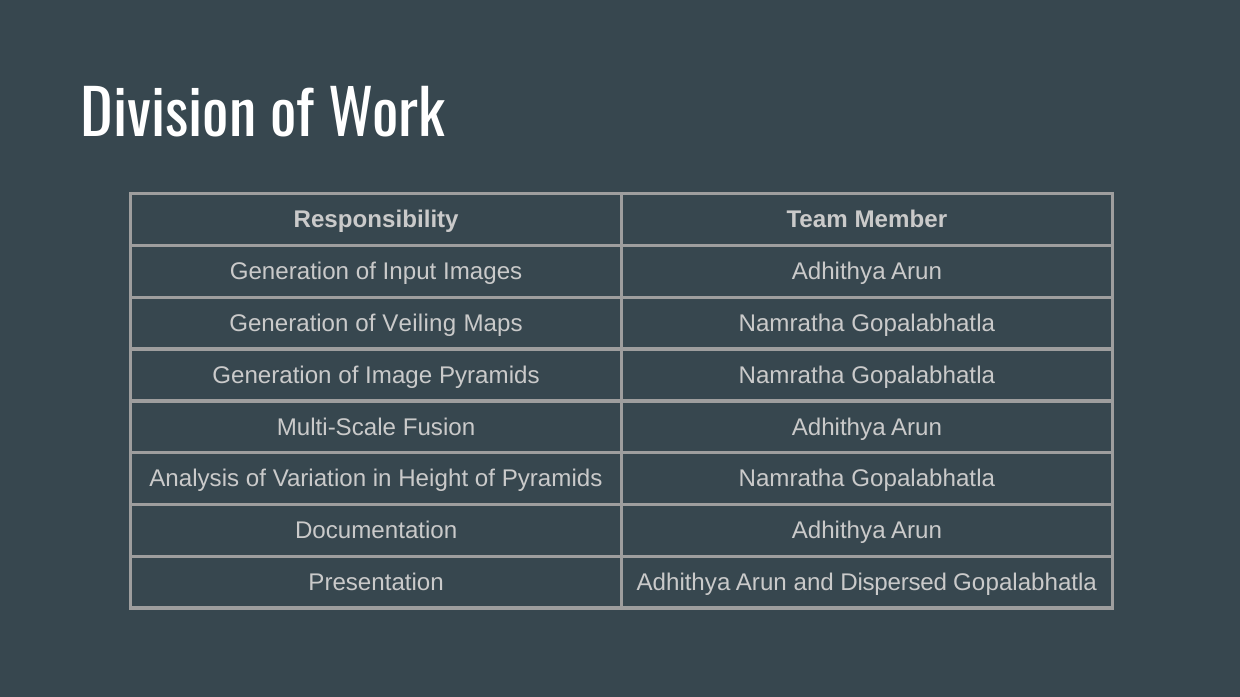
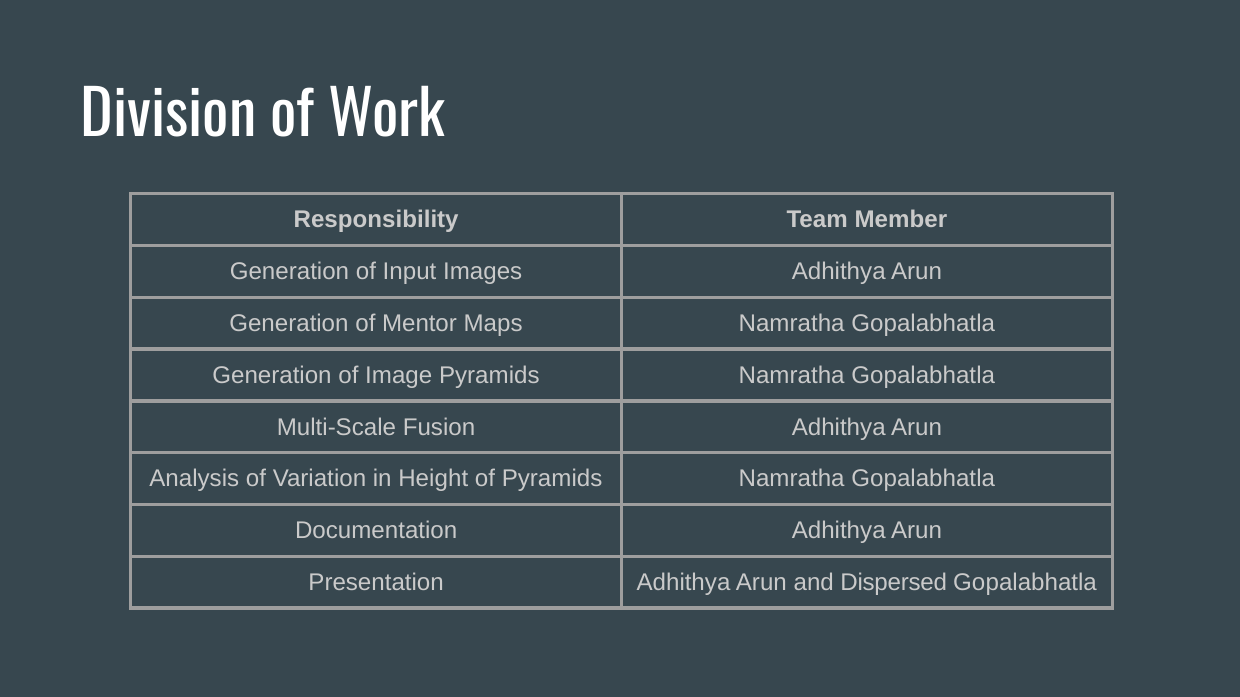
Veiling: Veiling -> Mentor
